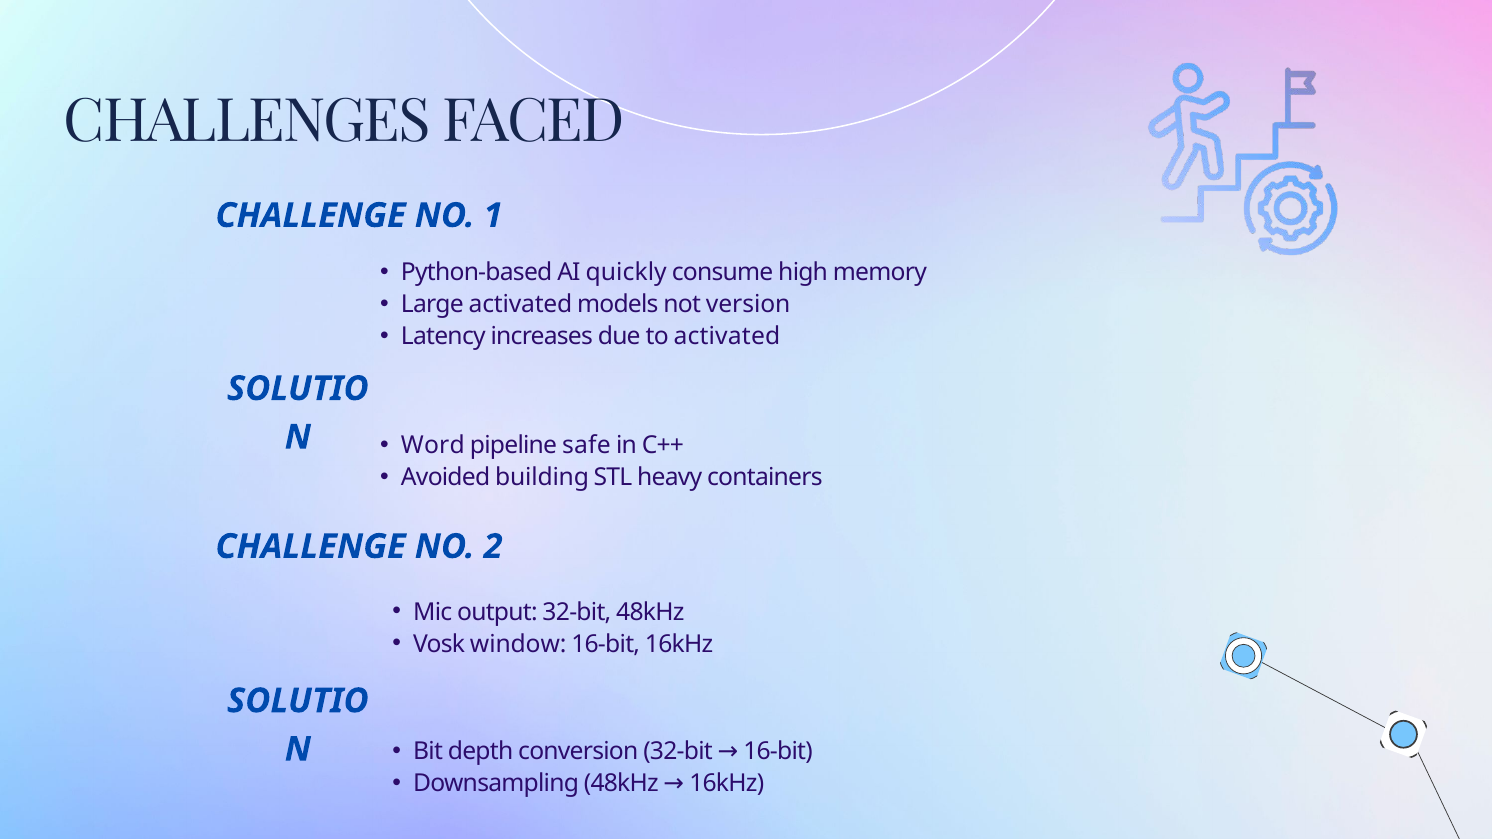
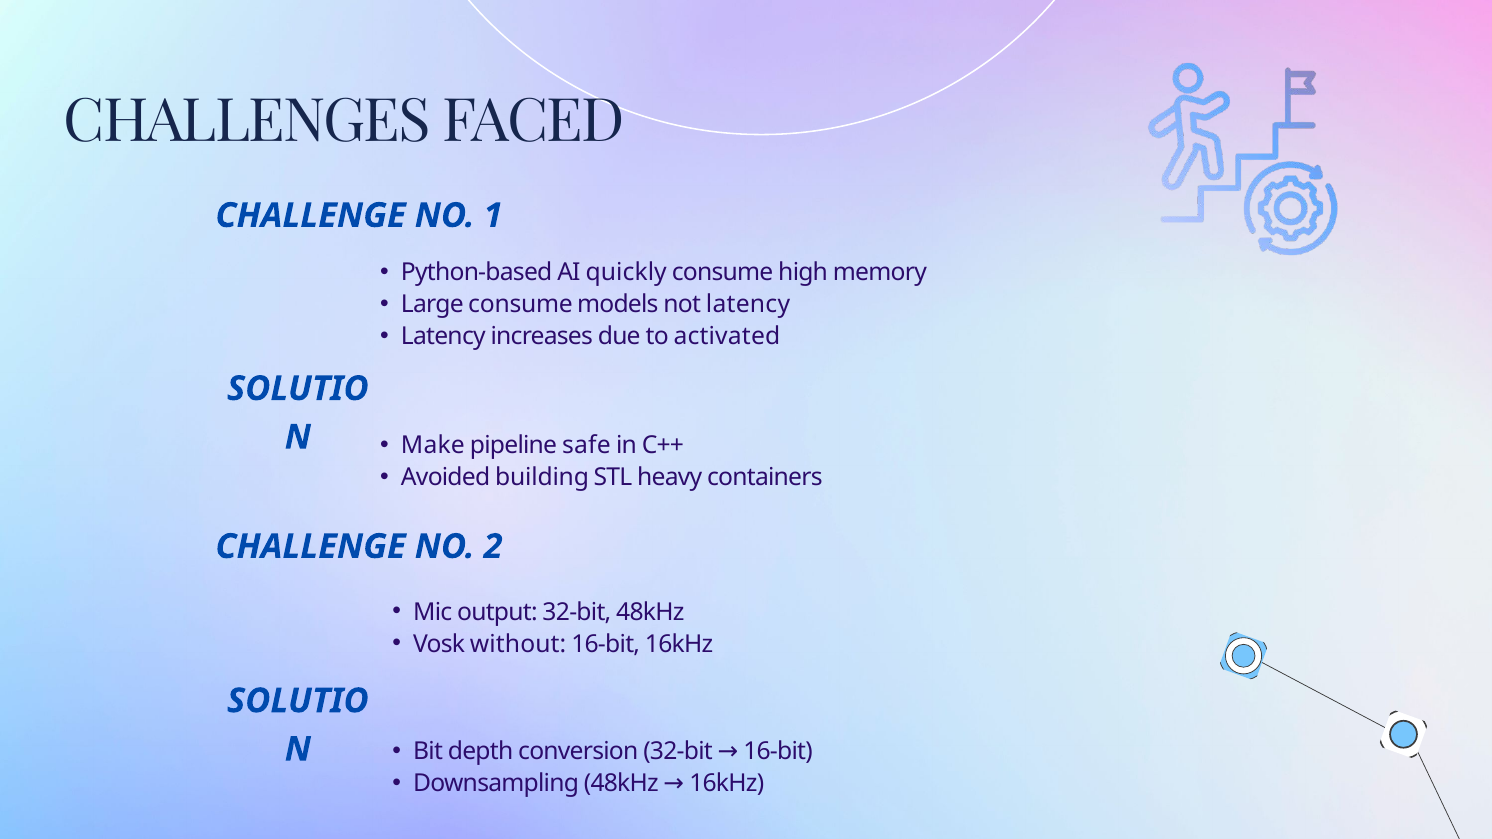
Large activated: activated -> consume
not version: version -> latency
Word: Word -> Make
window: window -> without
